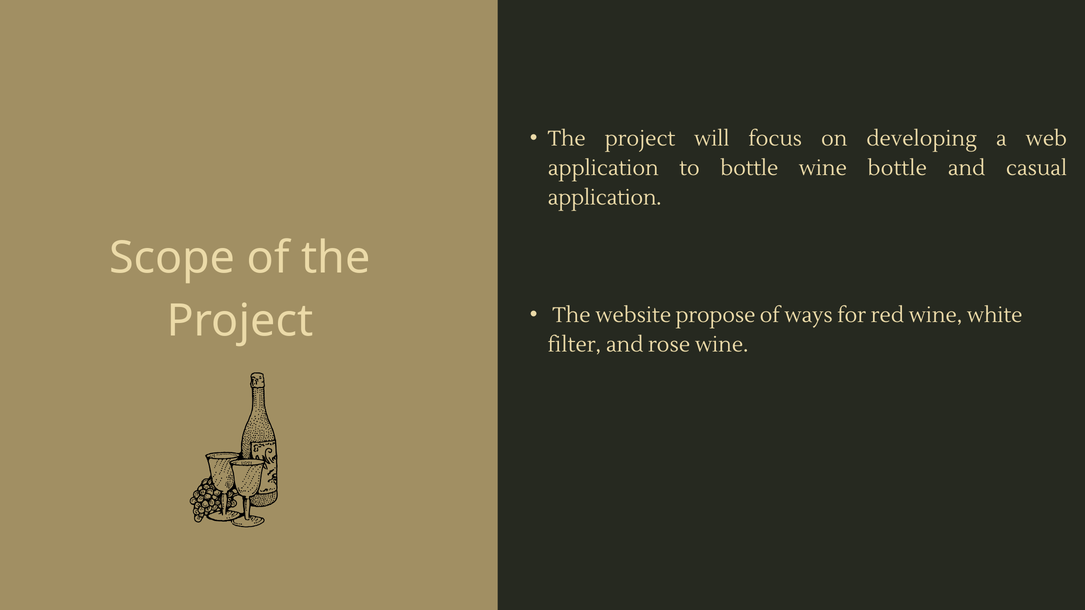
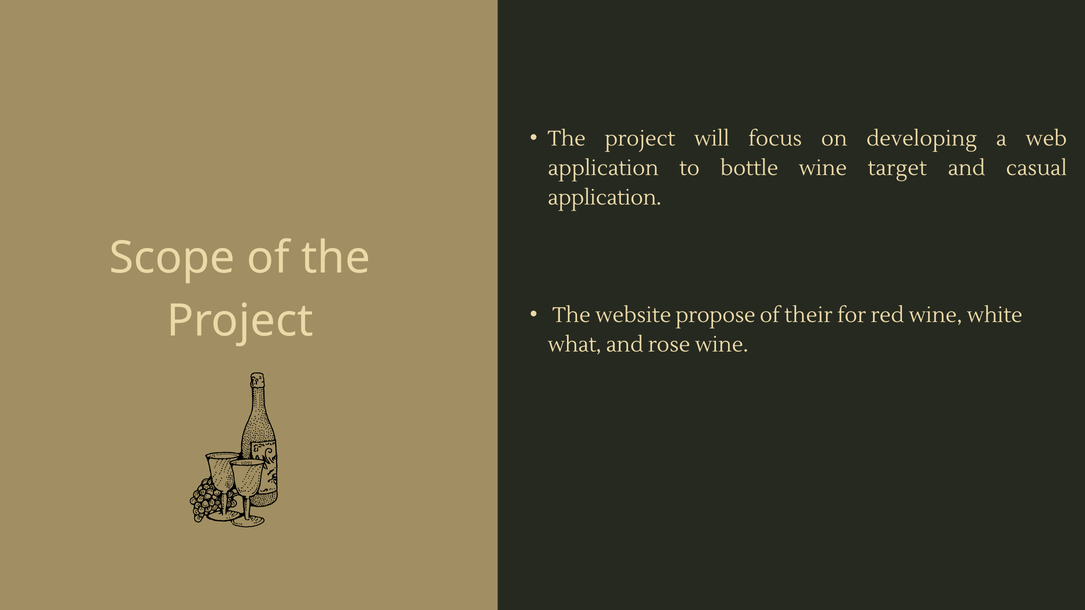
wine bottle: bottle -> target
ways: ways -> their
filter: filter -> what
